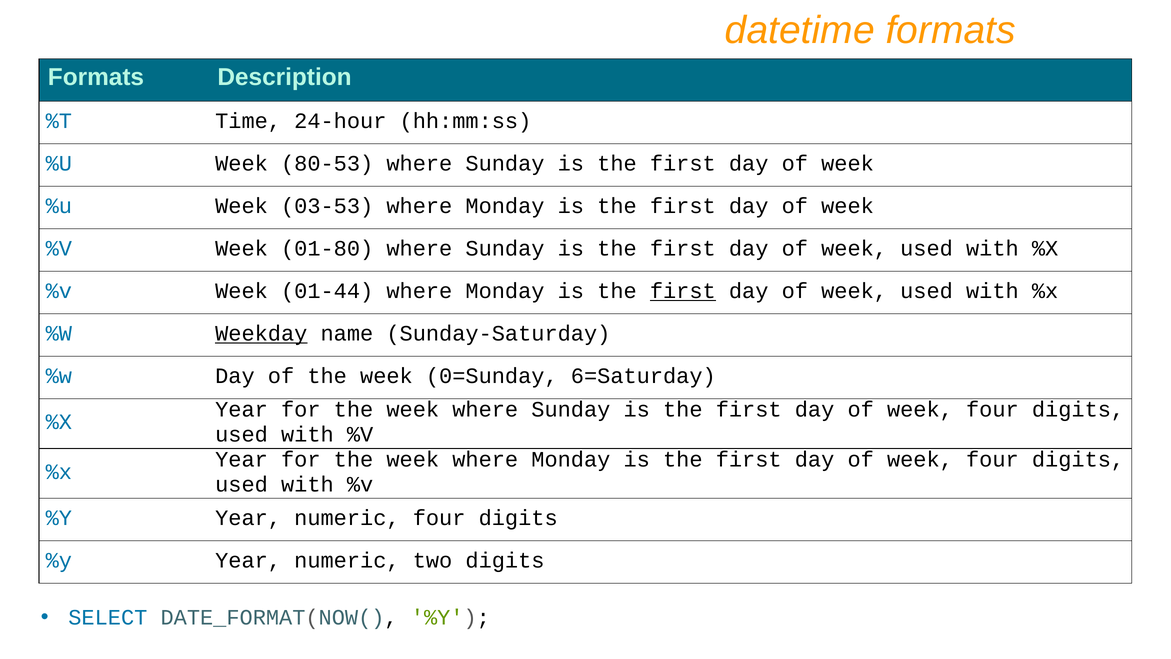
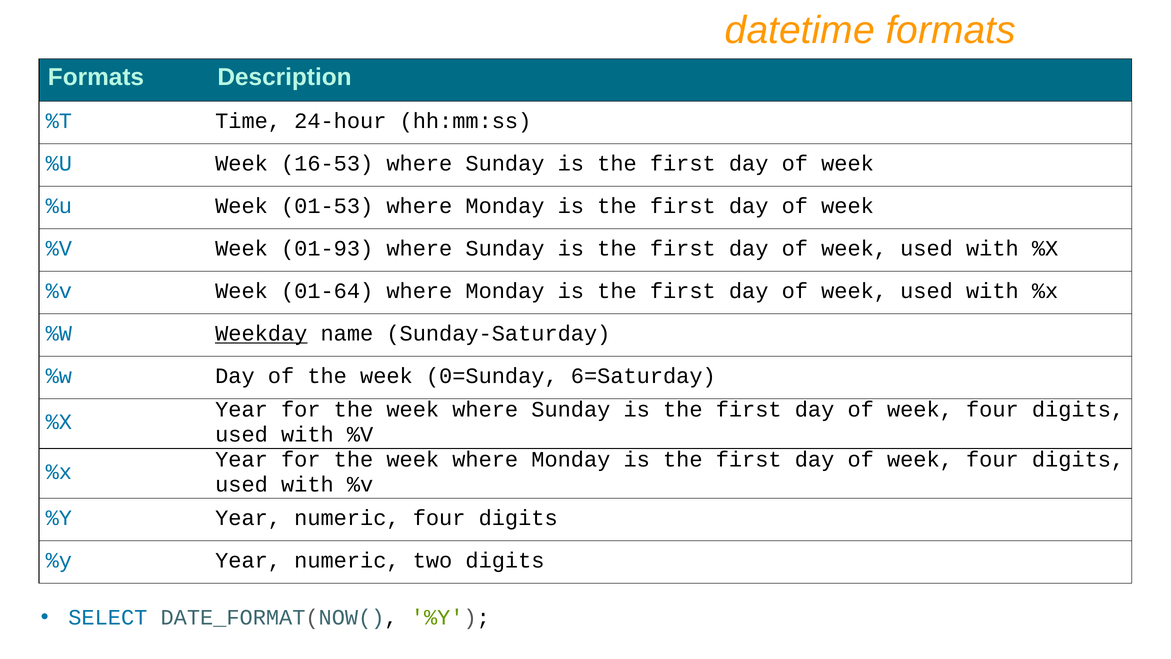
80-53: 80-53 -> 16-53
03-53: 03-53 -> 01-53
01-80: 01-80 -> 01-93
01-44: 01-44 -> 01-64
first at (683, 291) underline: present -> none
